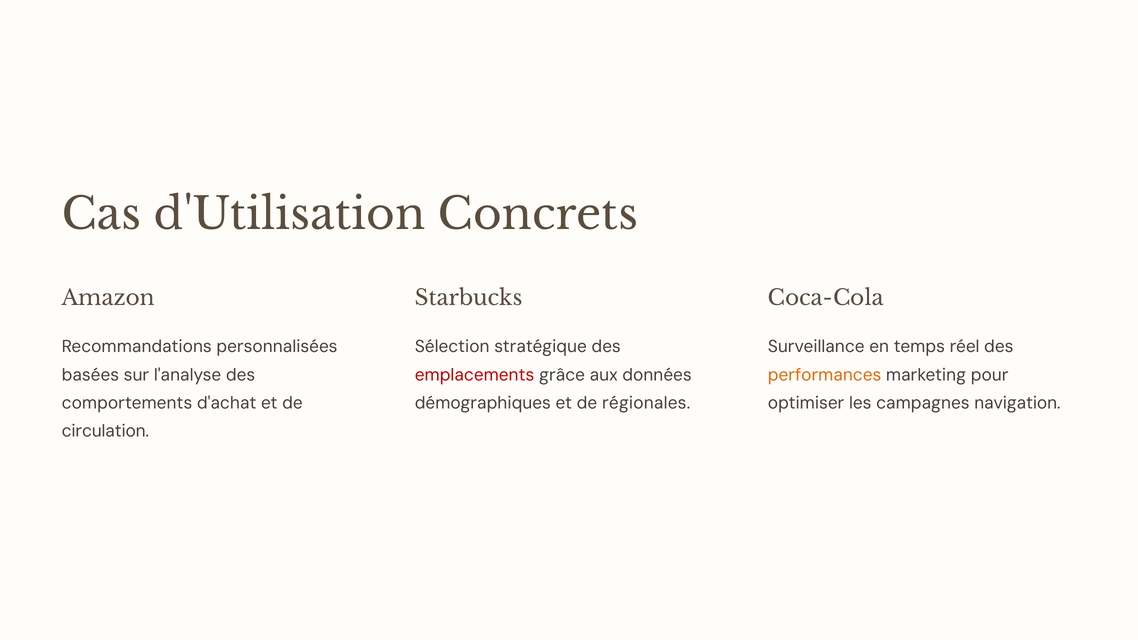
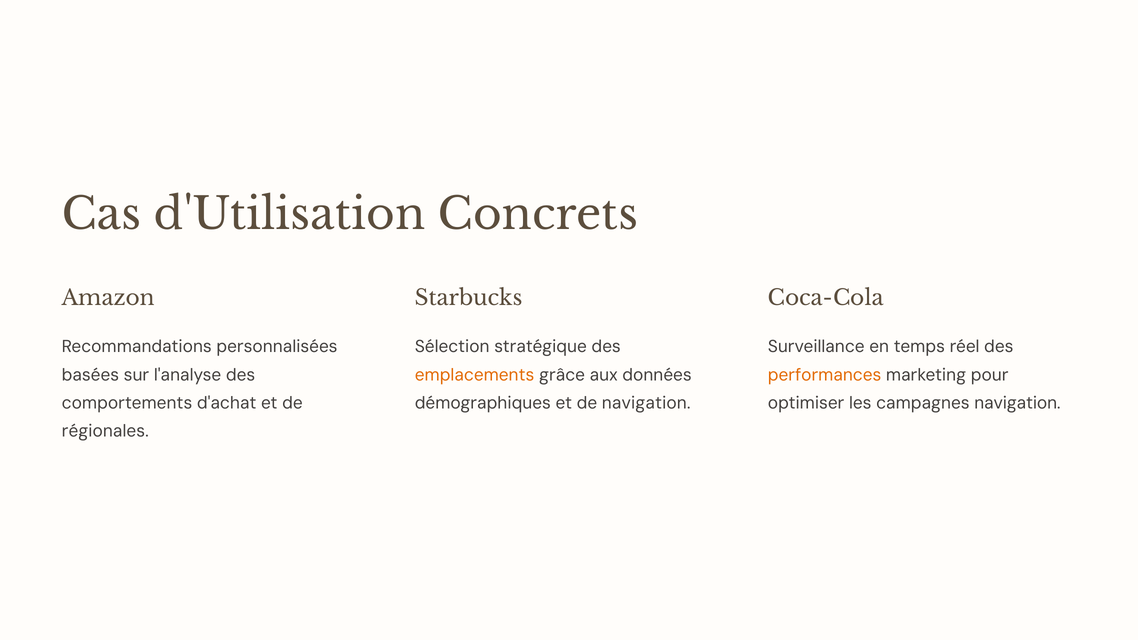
emplacements colour: red -> orange
de régionales: régionales -> navigation
circulation: circulation -> régionales
